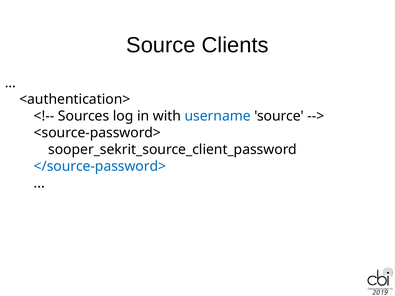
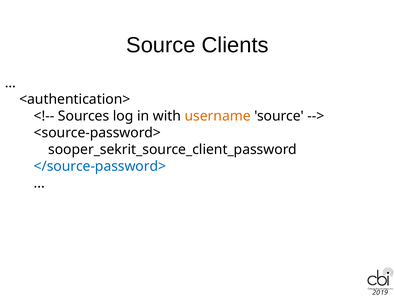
username colour: blue -> orange
